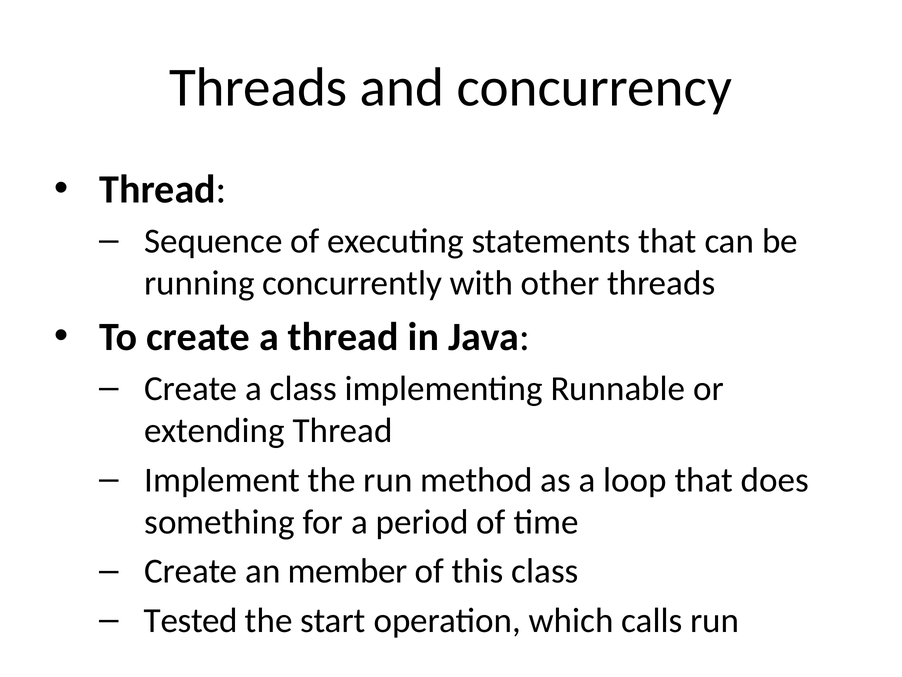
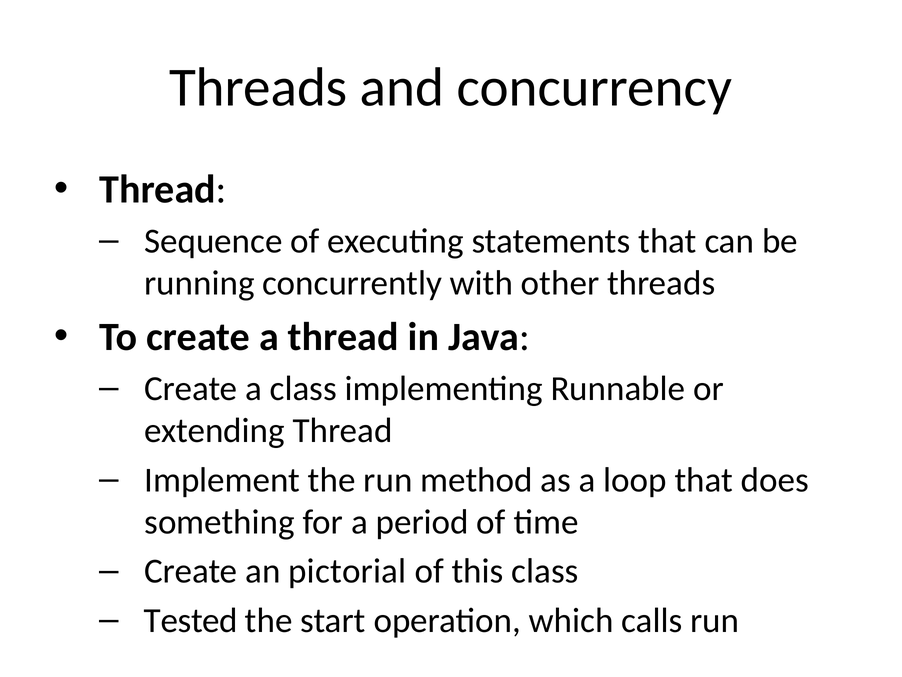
member: member -> pictorial
